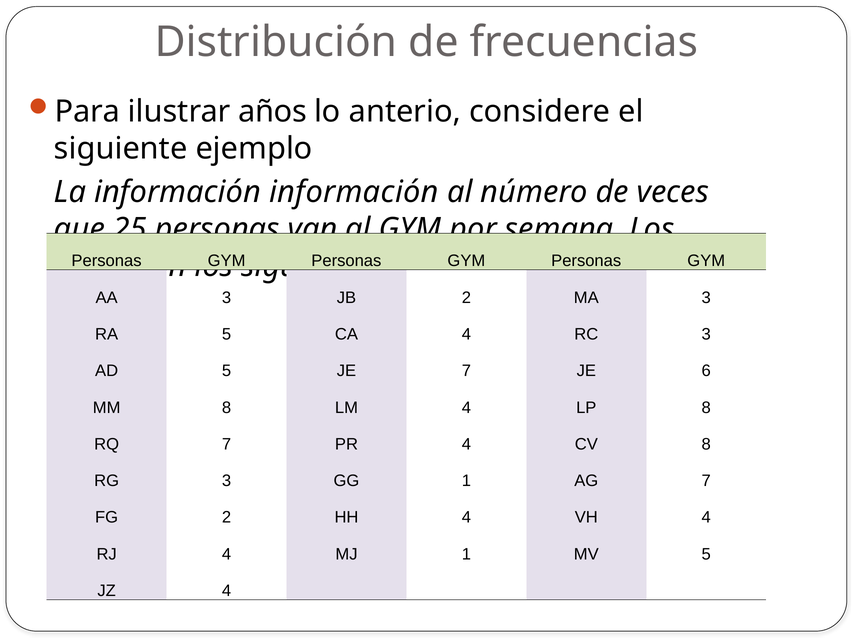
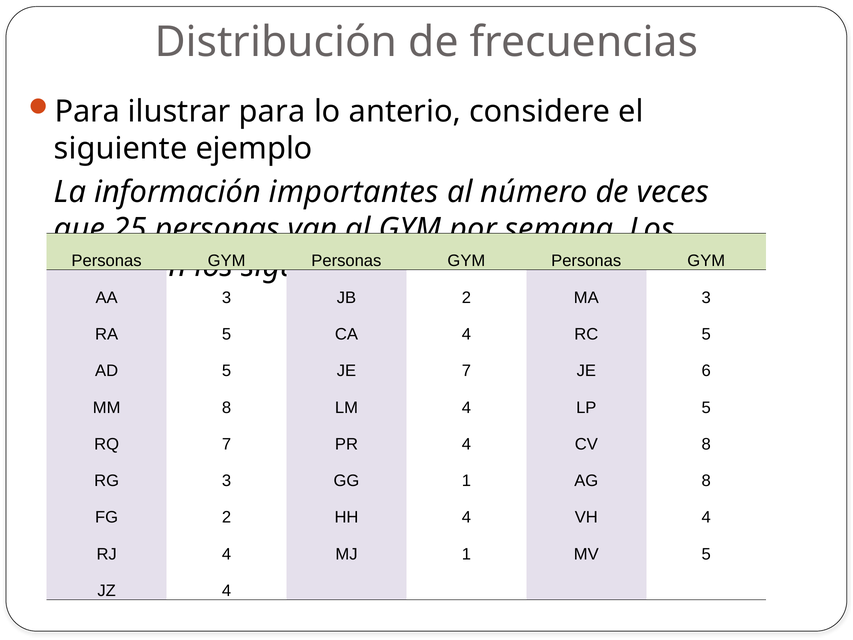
ilustrar años: años -> para
información información: información -> importantes
RC 3: 3 -> 5
LP 8: 8 -> 5
AG 7: 7 -> 8
